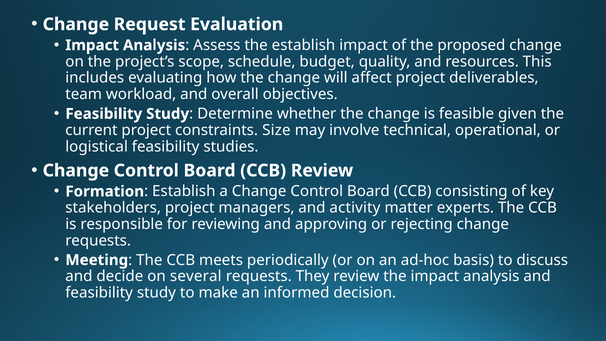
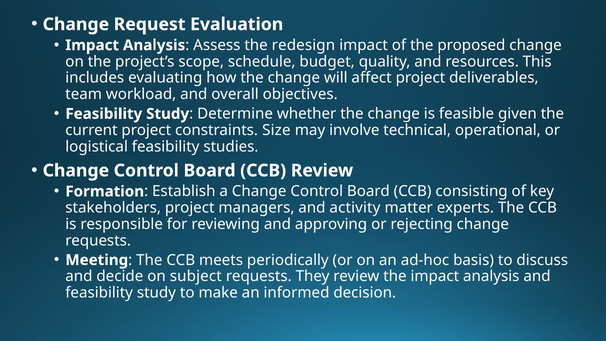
the establish: establish -> redesign
several: several -> subject
